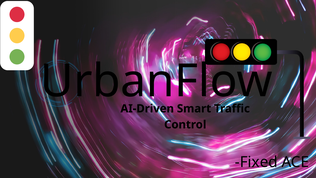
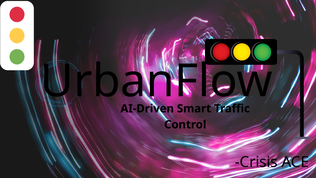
Fixed: Fixed -> Crisis
